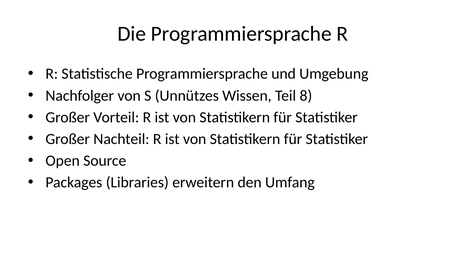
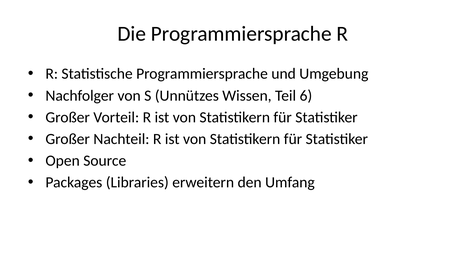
8: 8 -> 6
